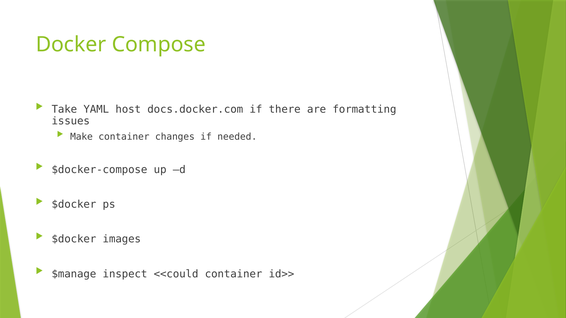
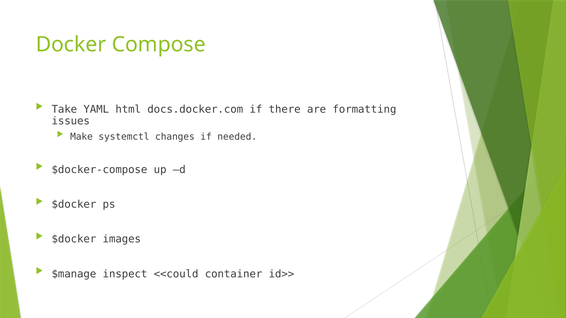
host: host -> html
Make container: container -> systemctl
